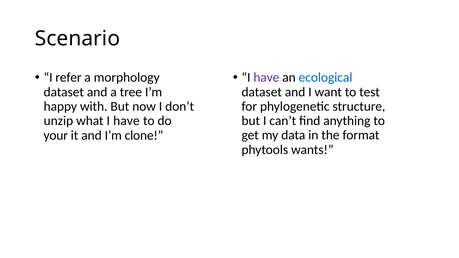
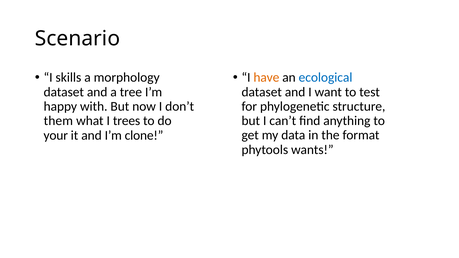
have at (266, 78) colour: purple -> orange
refer: refer -> skills
unzip: unzip -> them
what I have: have -> trees
